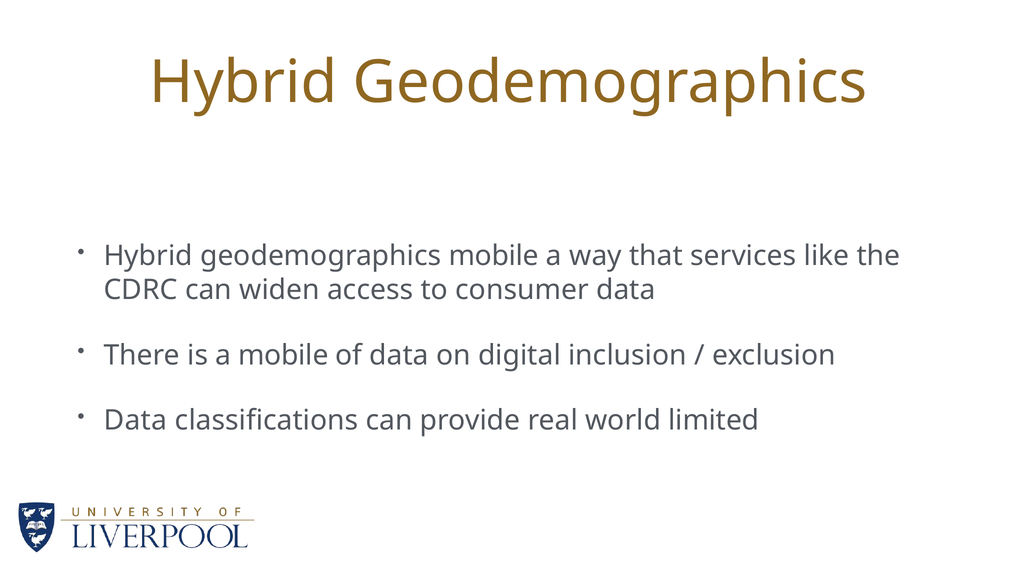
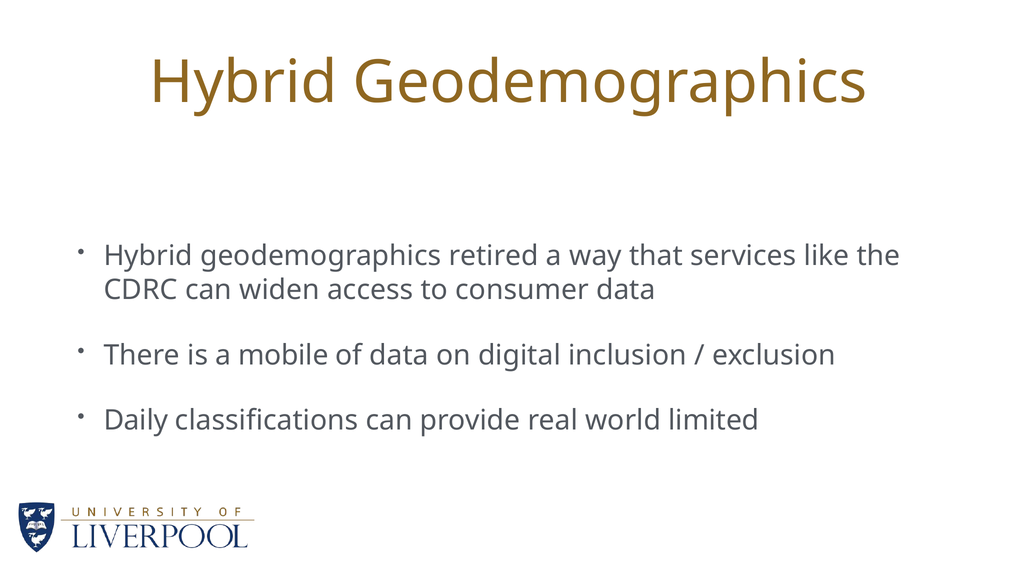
geodemographics mobile: mobile -> retired
Data at (135, 421): Data -> Daily
